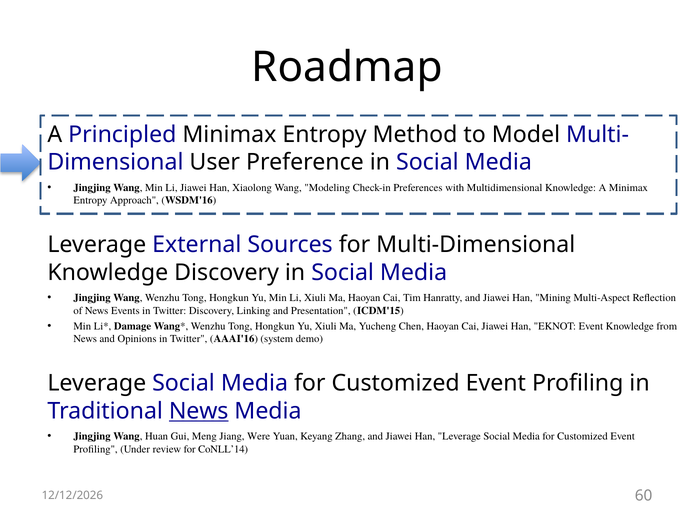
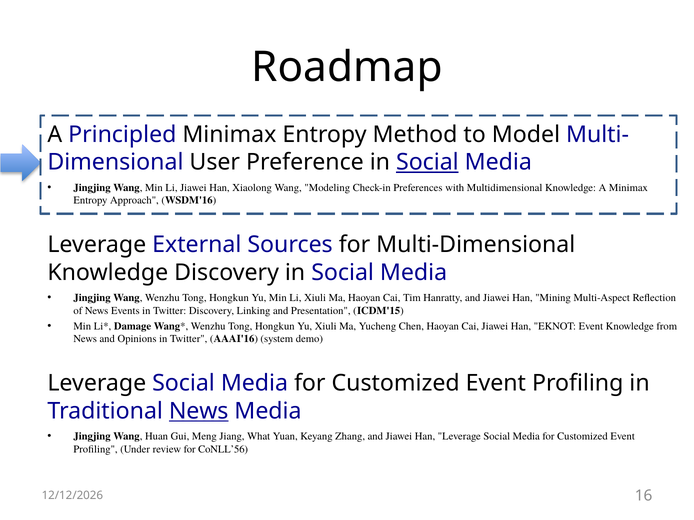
Social at (427, 162) underline: none -> present
Were: Were -> What
CoNLL’14: CoNLL’14 -> CoNLL’56
60: 60 -> 16
